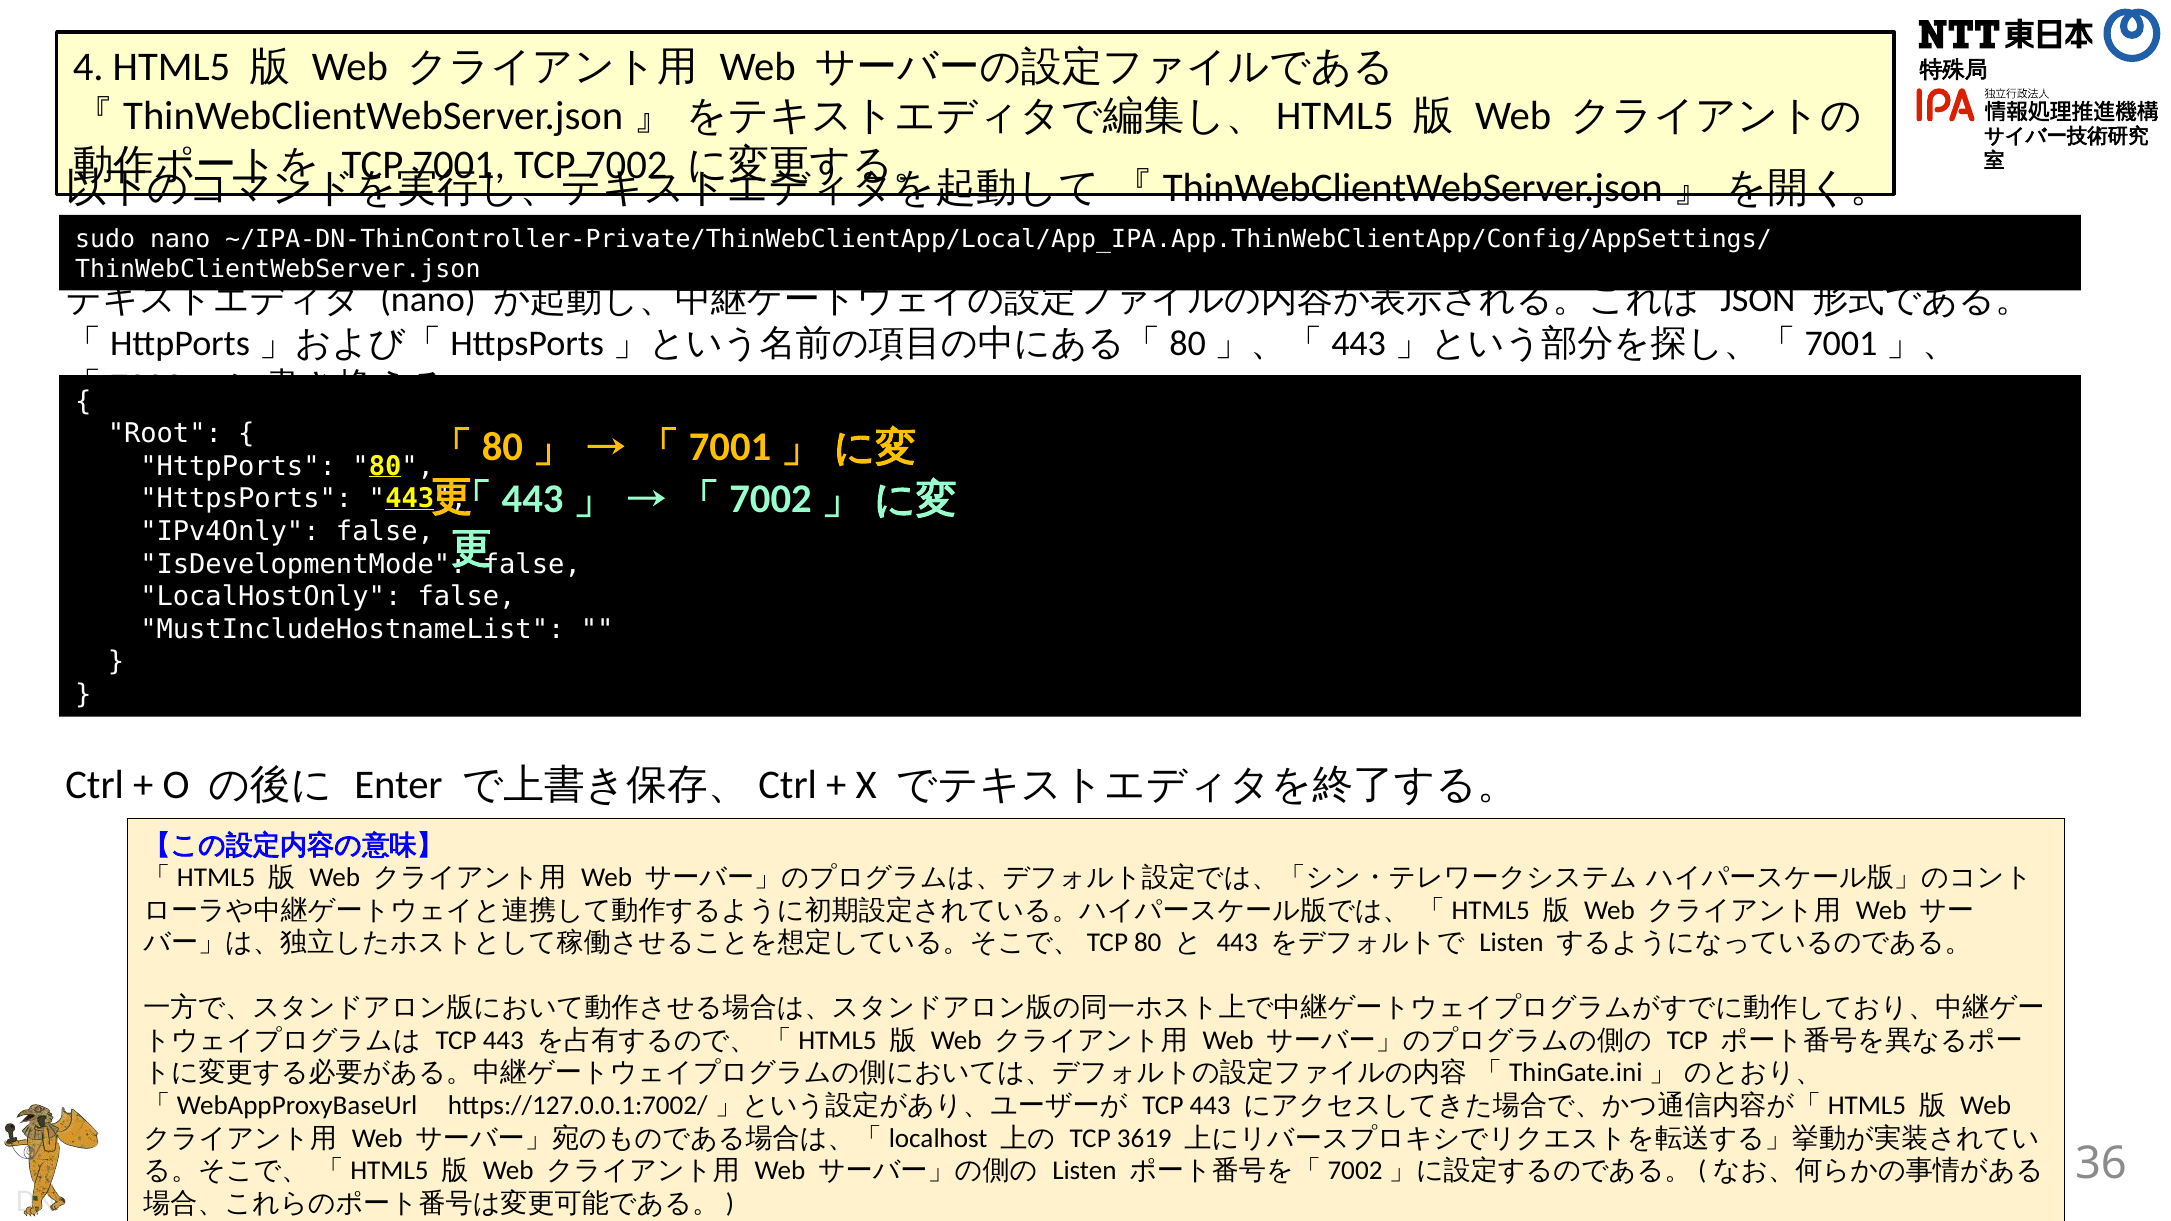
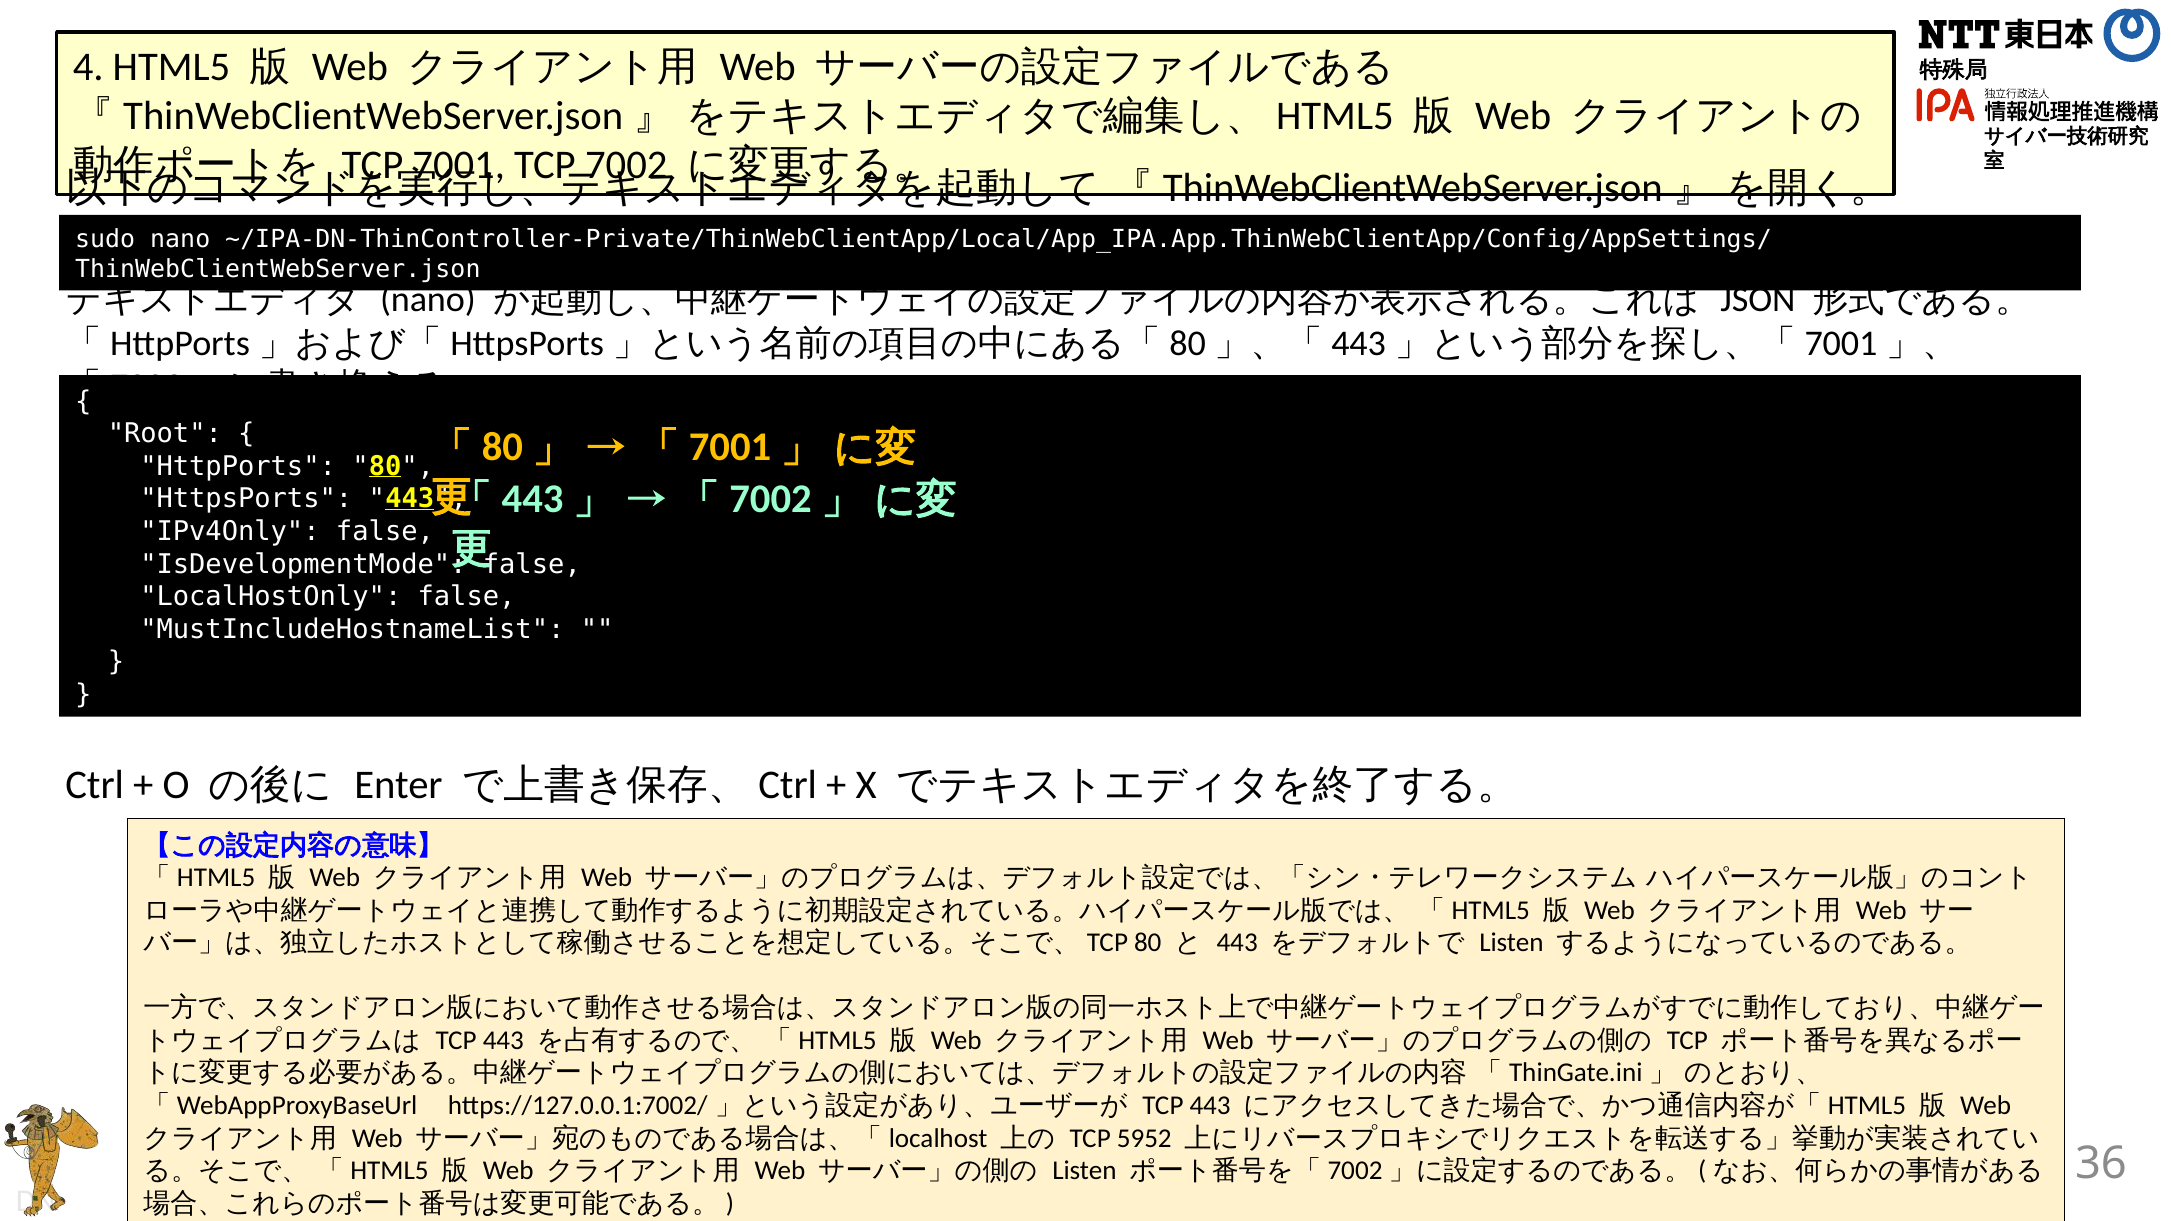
3619: 3619 -> 5952
